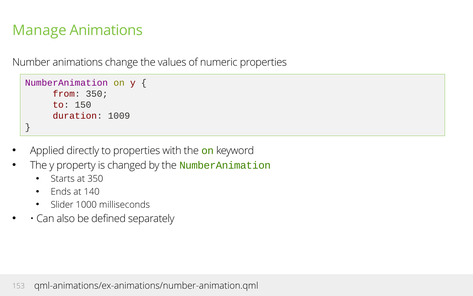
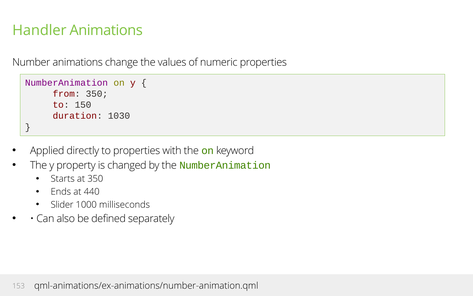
Manage: Manage -> Handler
1009: 1009 -> 1030
140: 140 -> 440
